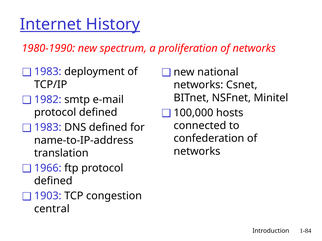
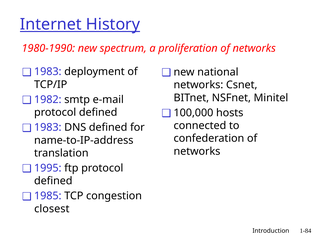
1966: 1966 -> 1995
1903: 1903 -> 1985
central: central -> closest
